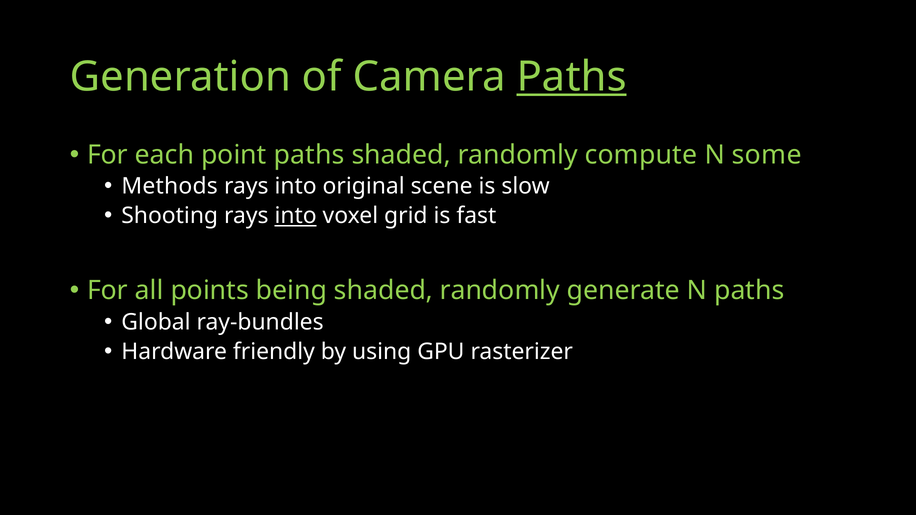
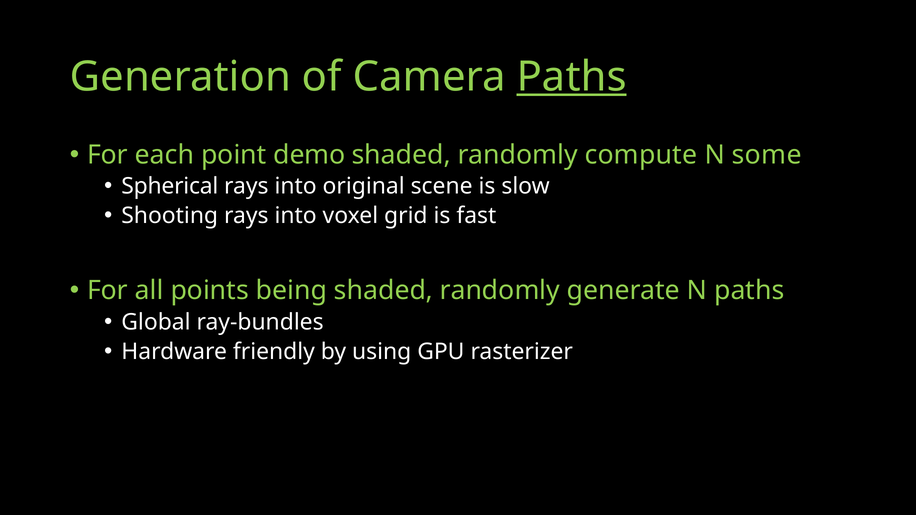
point paths: paths -> demo
Methods: Methods -> Spherical
into at (296, 216) underline: present -> none
